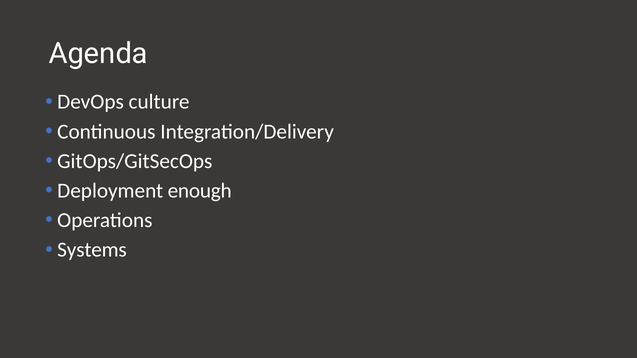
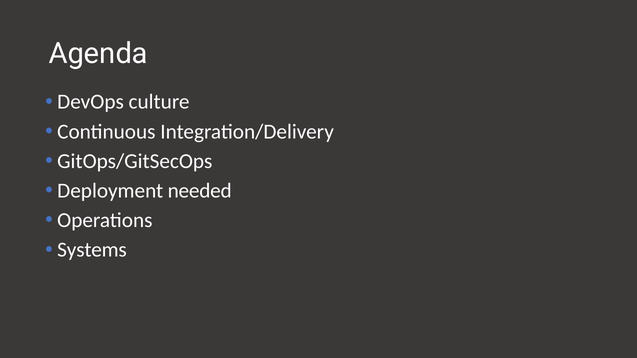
enough: enough -> needed
